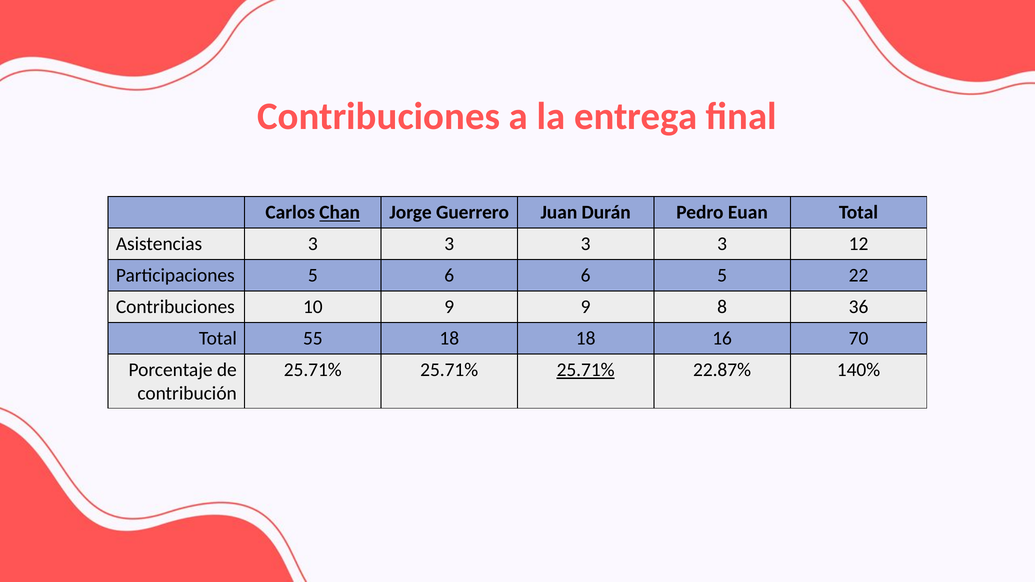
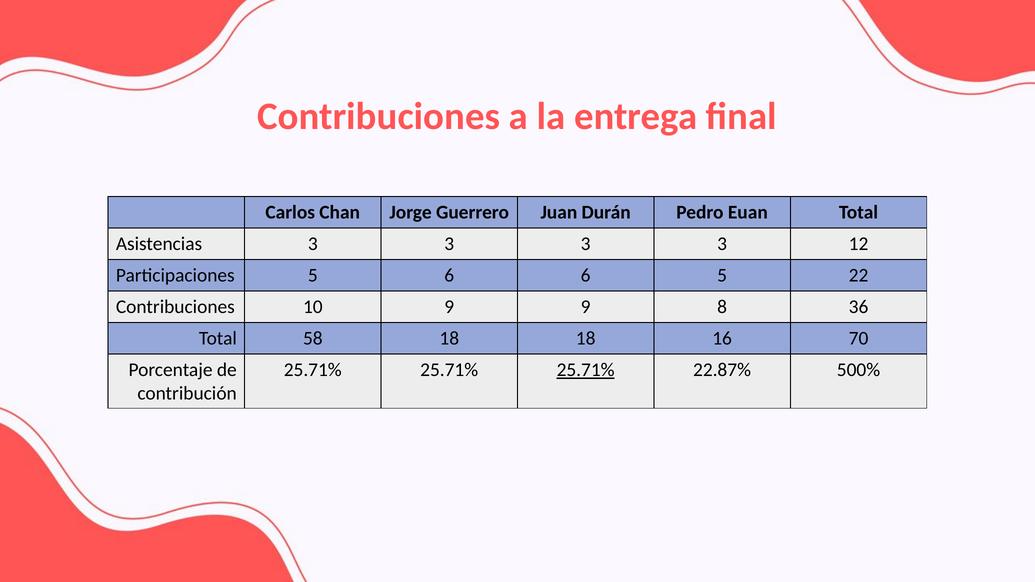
Chan underline: present -> none
55: 55 -> 58
140%: 140% -> 500%
